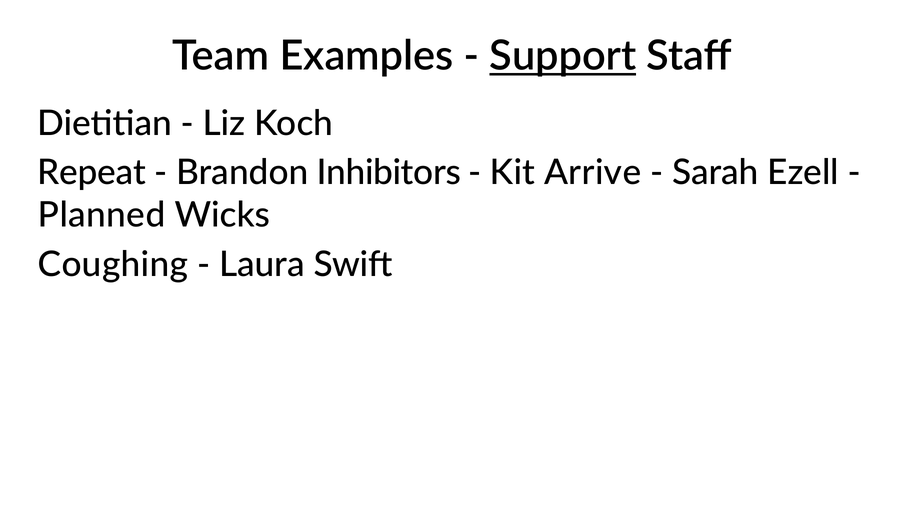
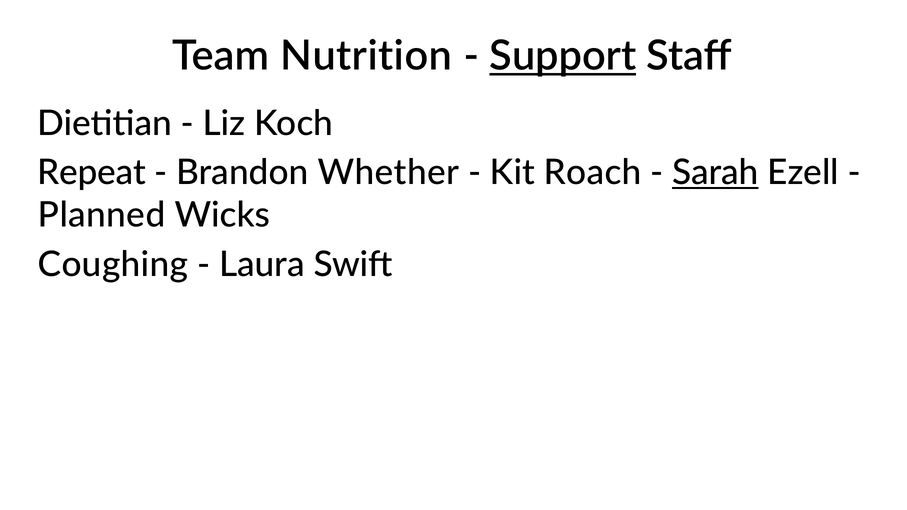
Examples: Examples -> Nutrition
Inhibitors: Inhibitors -> Whether
Arrive: Arrive -> Roach
Sarah underline: none -> present
